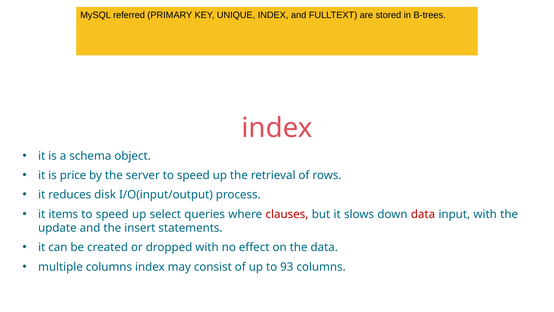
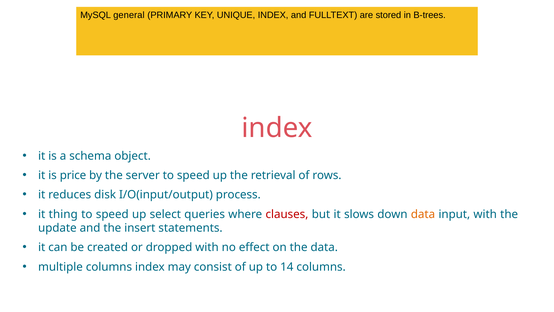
referred: referred -> general
items: items -> thing
data at (423, 214) colour: red -> orange
93: 93 -> 14
